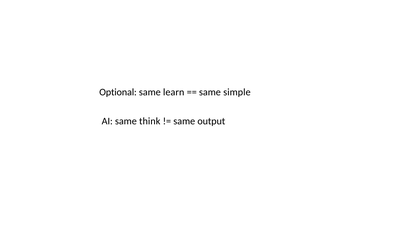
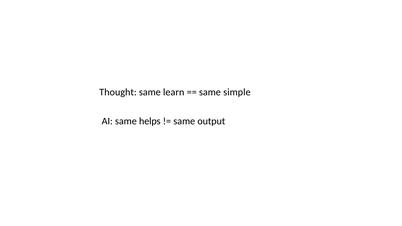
Optional: Optional -> Thought
think: think -> helps
